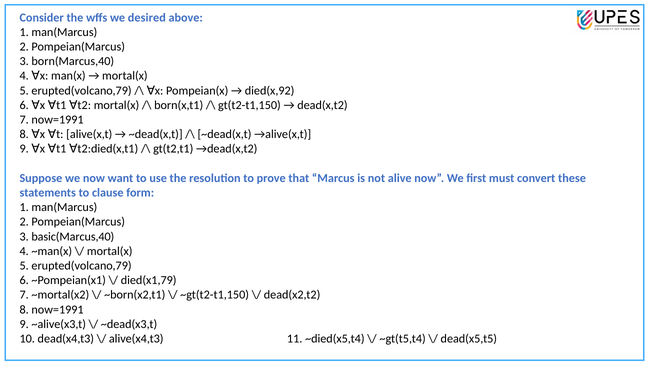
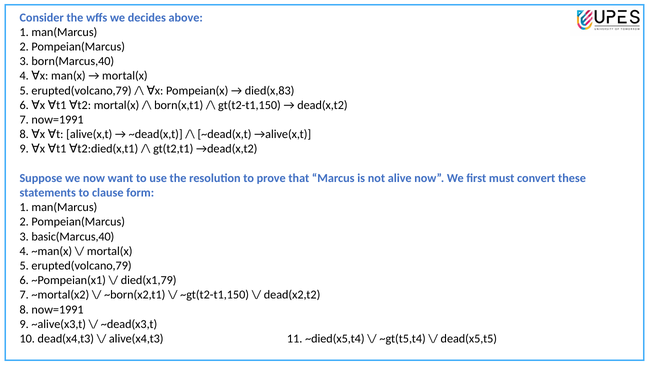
desired: desired -> decides
died(x,92: died(x,92 -> died(x,83
